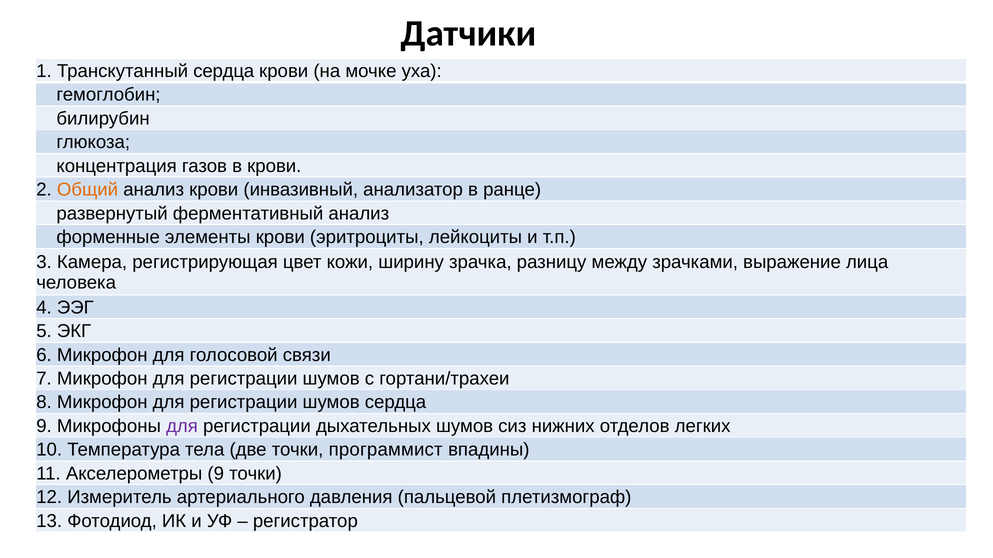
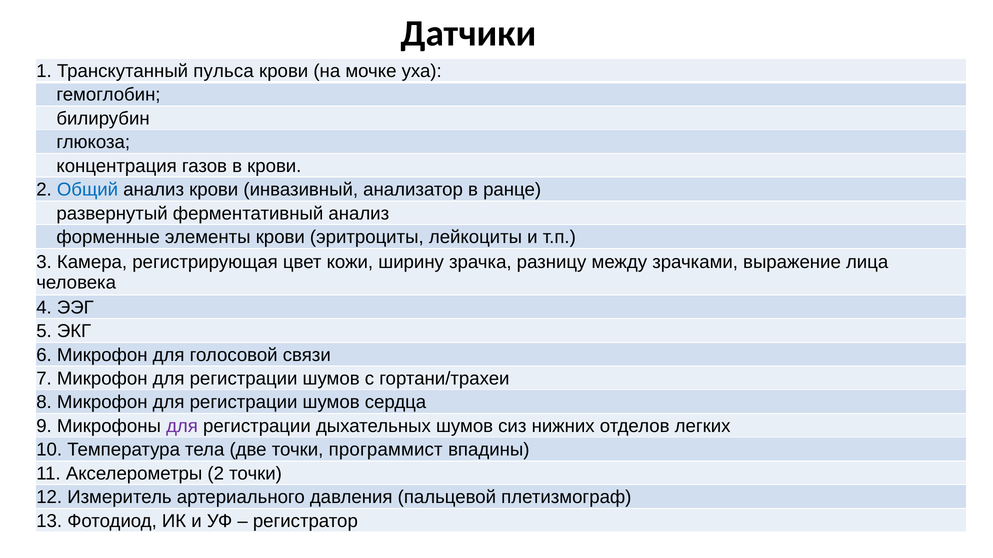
Транскутанный сердца: сердца -> пульса
Общий colour: orange -> blue
Акселерометры 9: 9 -> 2
